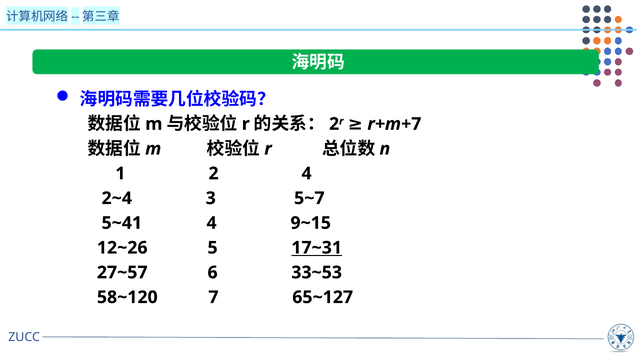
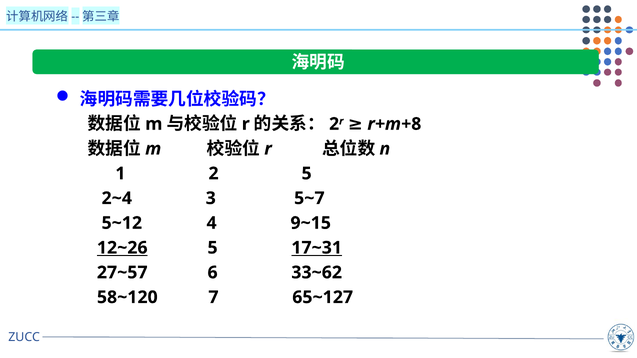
7 at (416, 124): 7 -> 8
2 4: 4 -> 5
5~41: 5~41 -> 5~12
12~26 underline: none -> present
33~53: 33~53 -> 33~62
